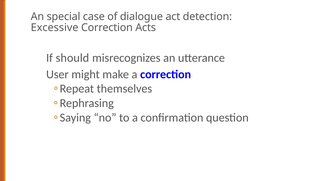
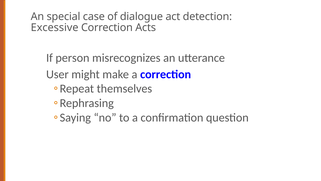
should: should -> person
